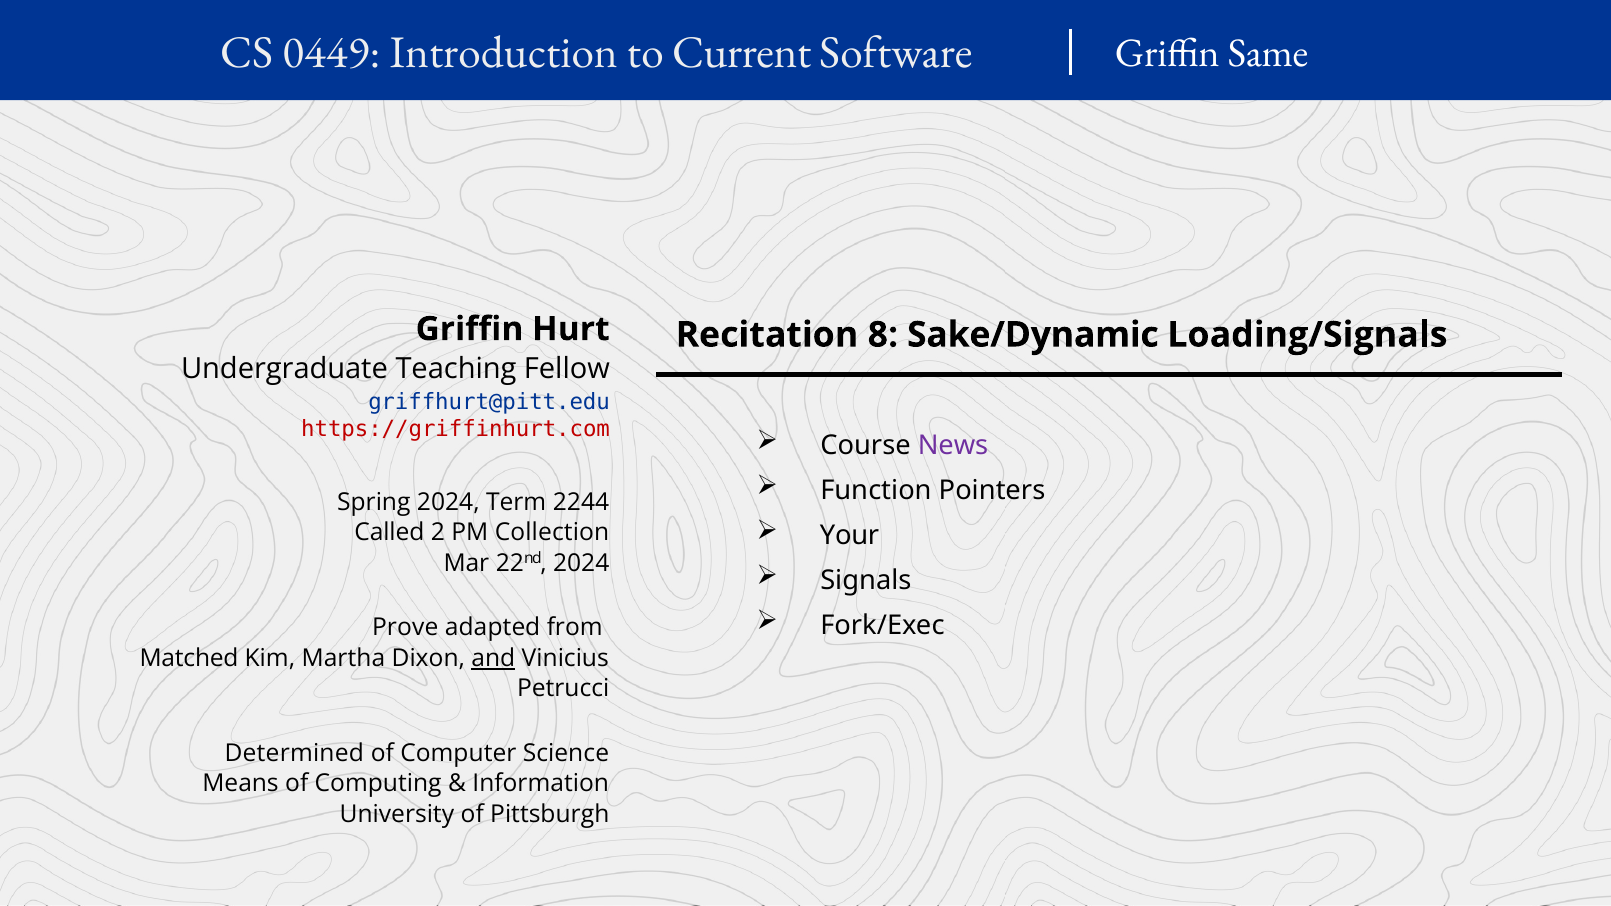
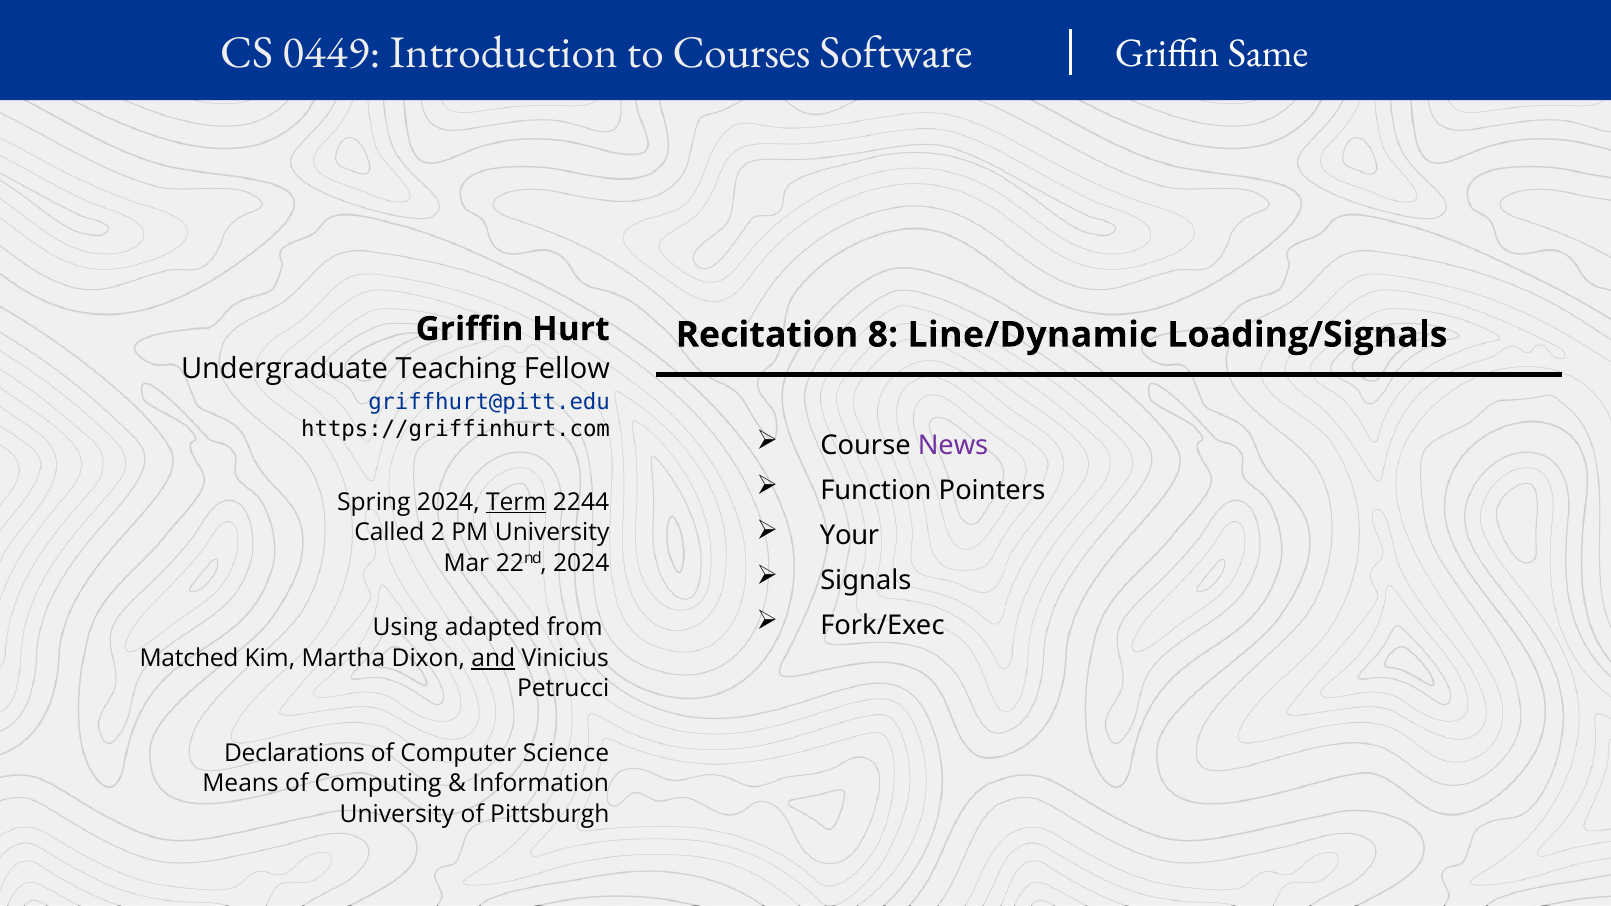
Current: Current -> Courses
Sake/Dynamic: Sake/Dynamic -> Line/Dynamic
https://griffinhurt.com colour: red -> black
Term at (516, 502) underline: none -> present
PM Collection: Collection -> University
Prove: Prove -> Using
Determined: Determined -> Declarations
